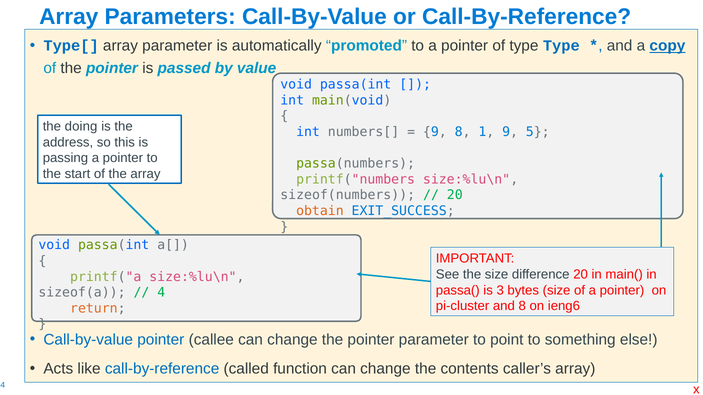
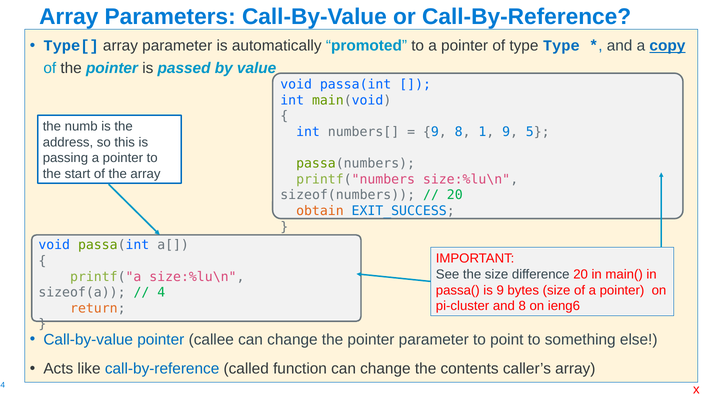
doing: doing -> numb
is 3: 3 -> 9
